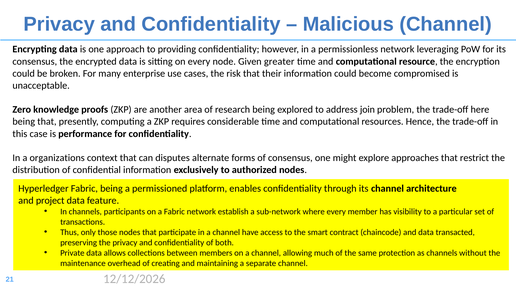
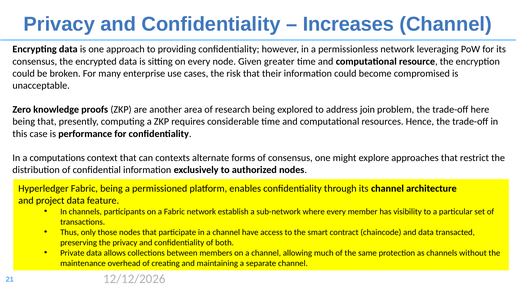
Malicious: Malicious -> Increases
organizations: organizations -> computations
disputes: disputes -> contexts
